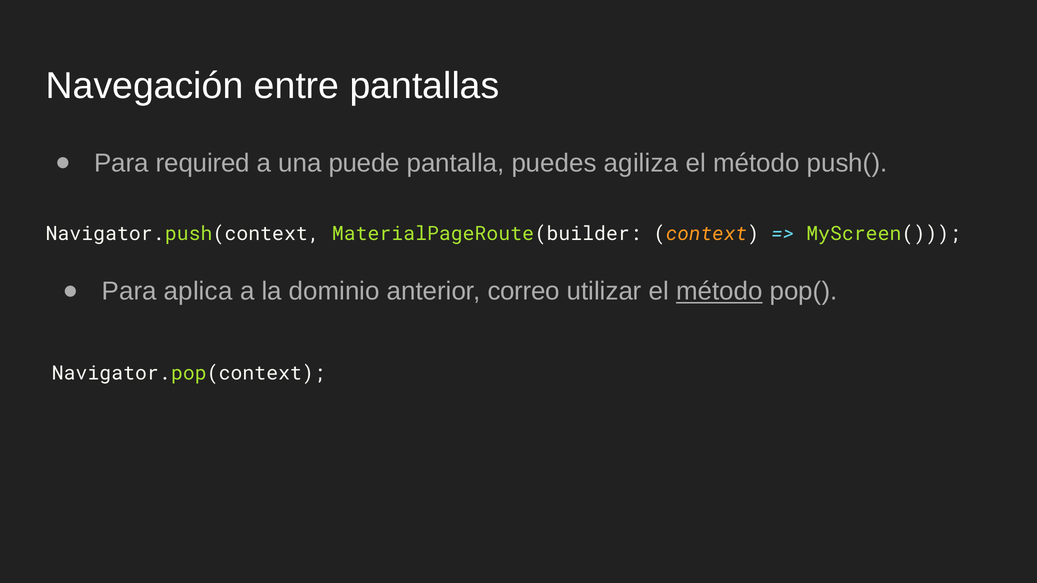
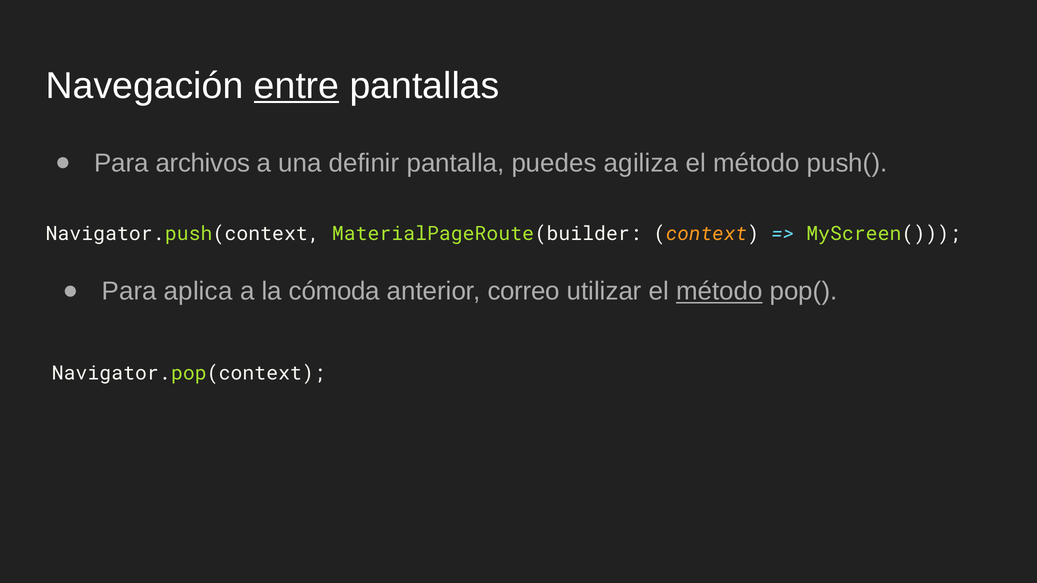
entre underline: none -> present
required: required -> archivos
puede: puede -> definir
dominio: dominio -> cómoda
